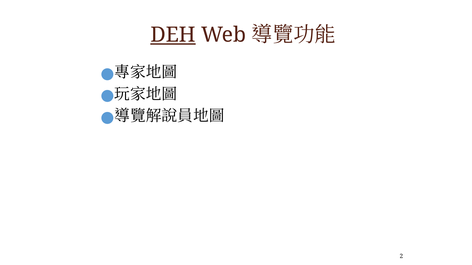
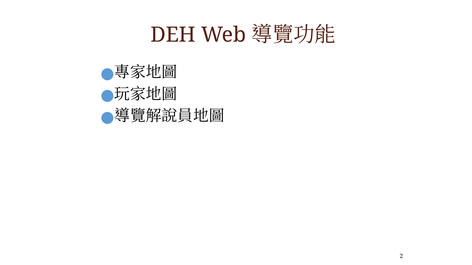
DEH underline: present -> none
